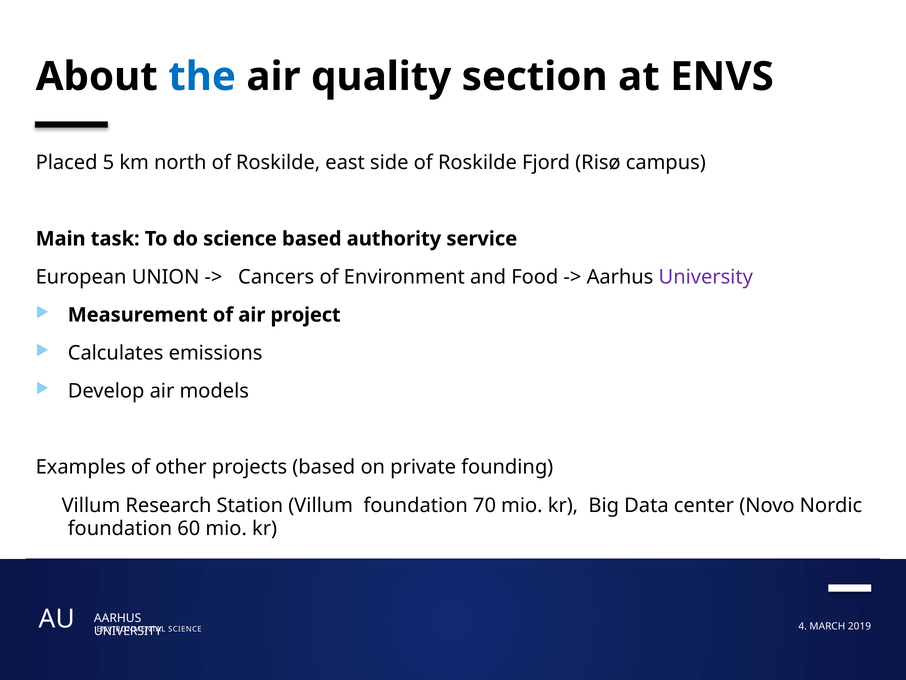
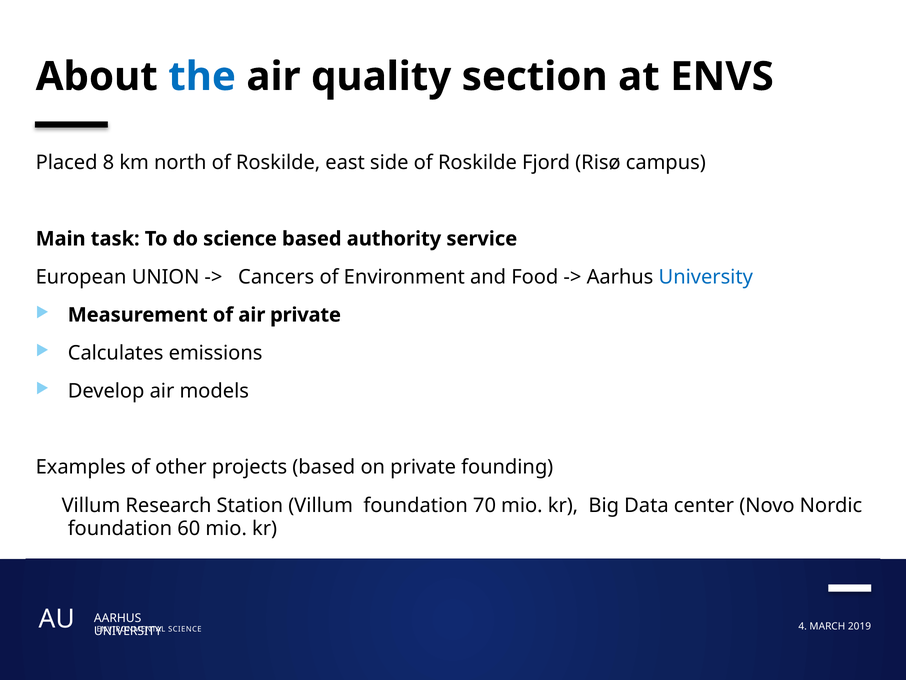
5: 5 -> 8
University at (706, 277) colour: purple -> blue
air project: project -> private
